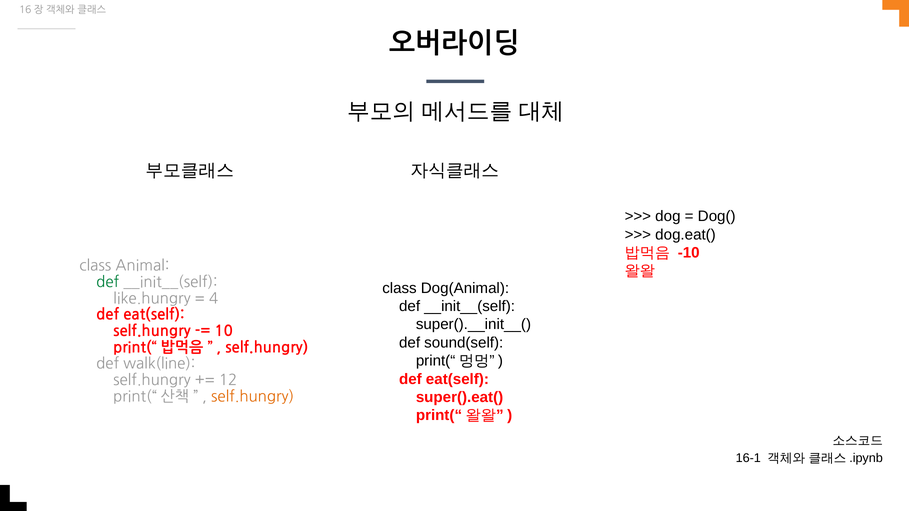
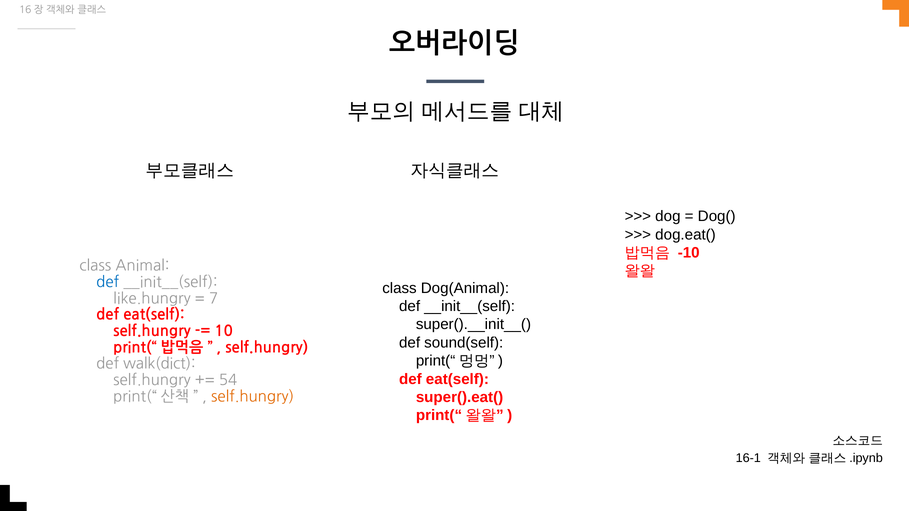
def at (108, 282) colour: green -> blue
4: 4 -> 7
walk(line: walk(line -> walk(dict
12: 12 -> 54
